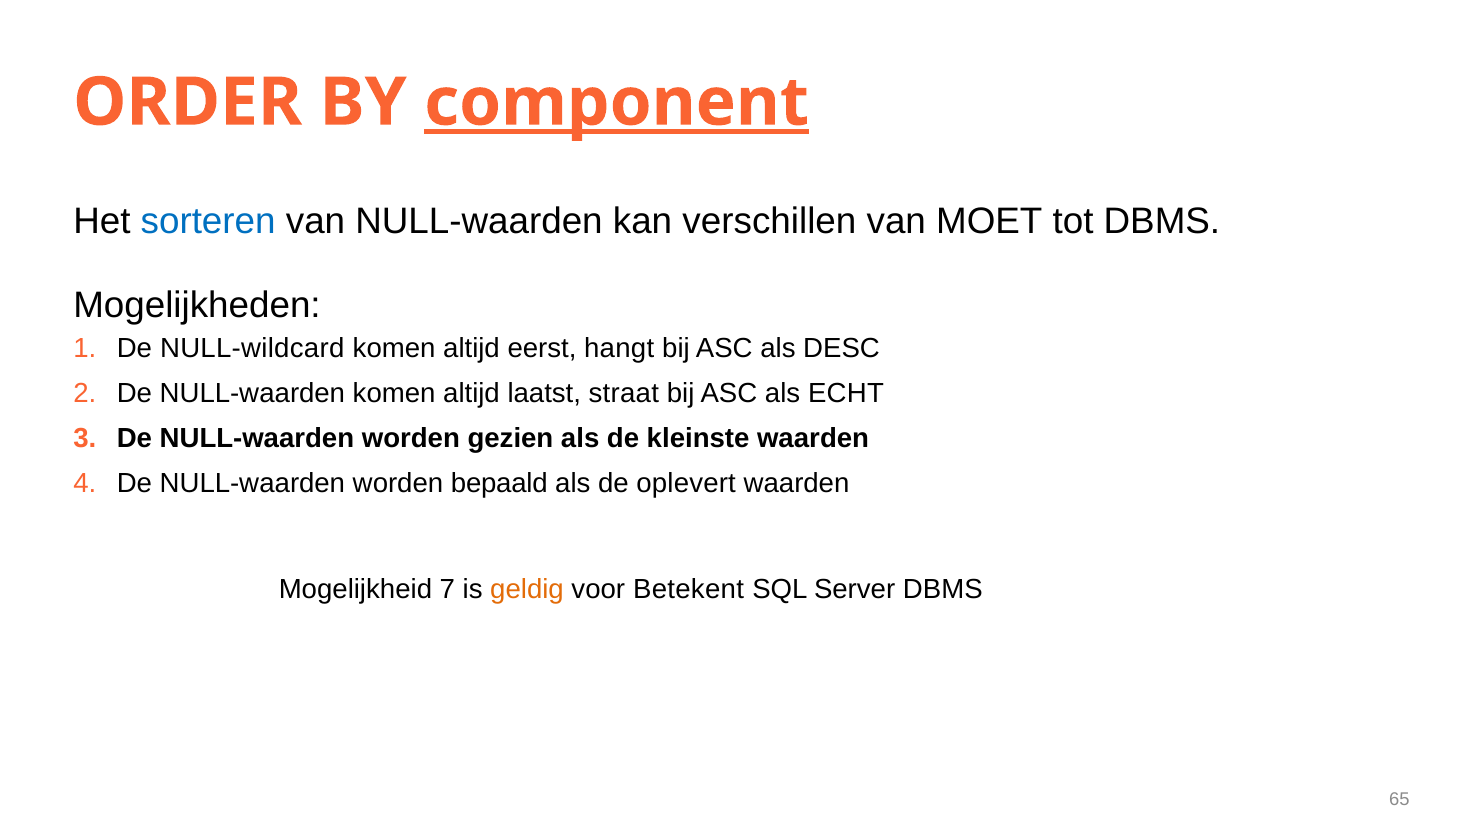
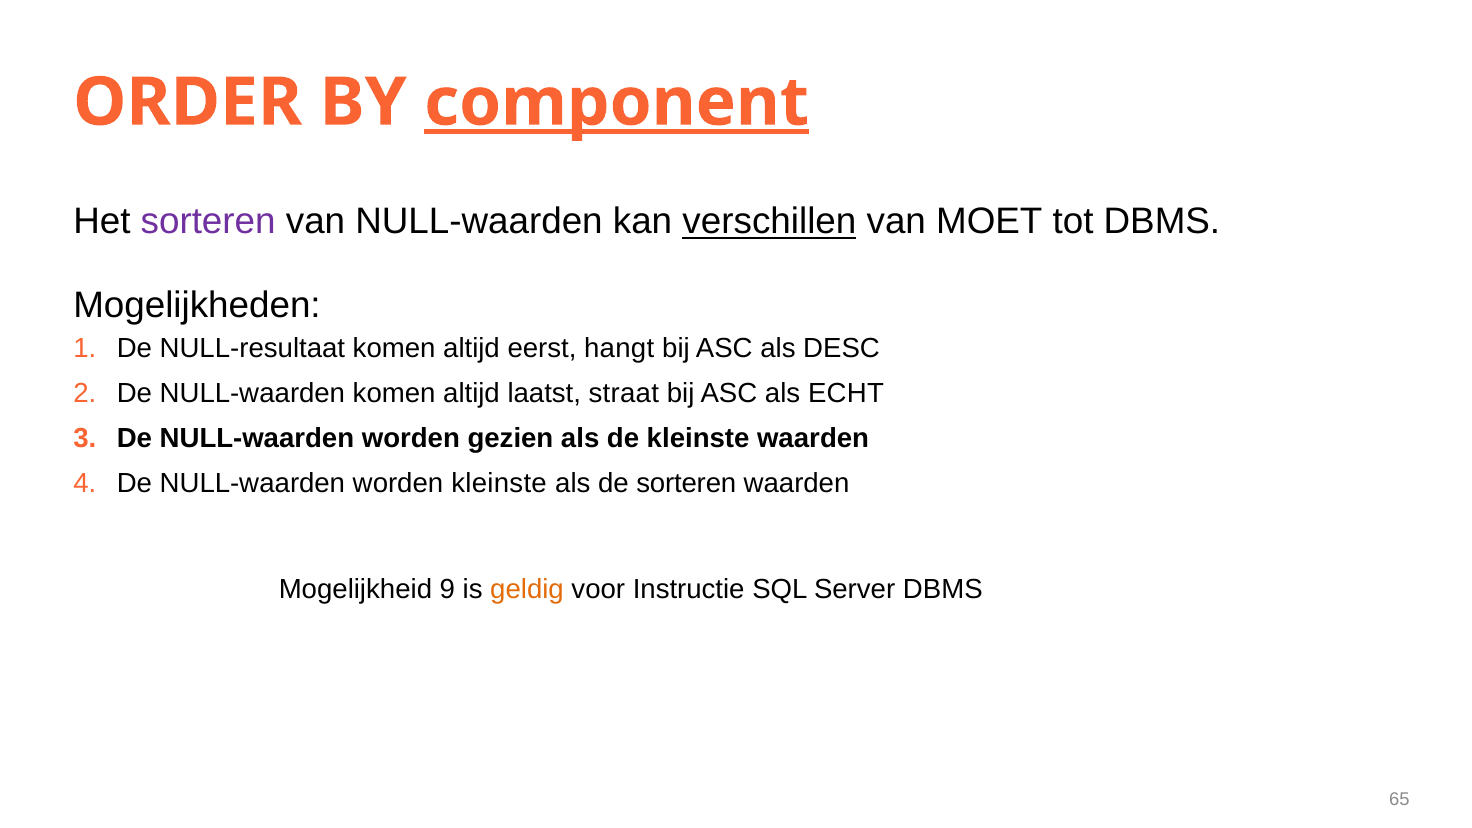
sorteren at (208, 222) colour: blue -> purple
verschillen underline: none -> present
NULL-wildcard: NULL-wildcard -> NULL-resultaat
worden bepaald: bepaald -> kleinste
de oplevert: oplevert -> sorteren
7: 7 -> 9
Betekent: Betekent -> Instructie
